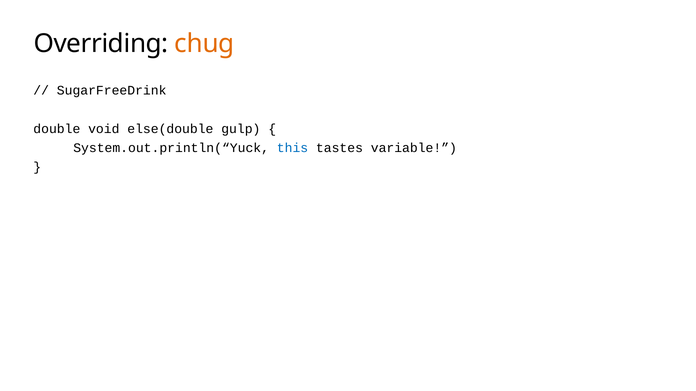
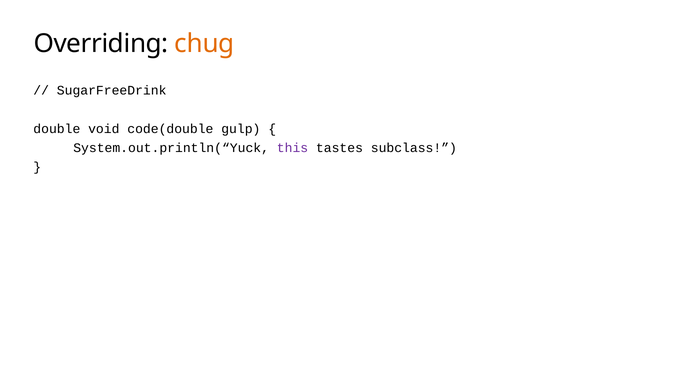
else(double: else(double -> code(double
this colour: blue -> purple
variable: variable -> subclass
